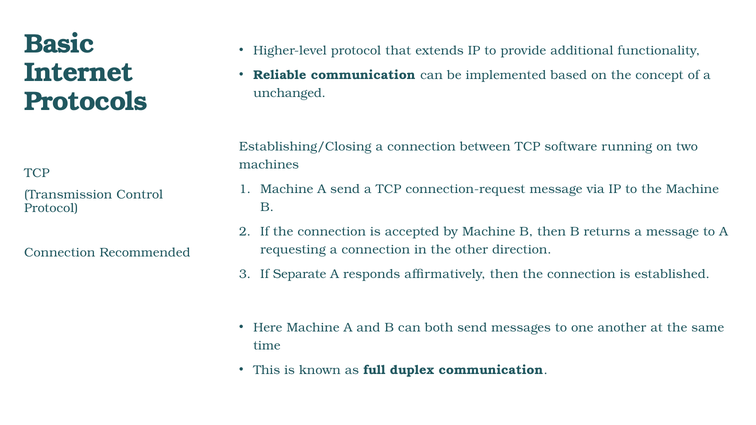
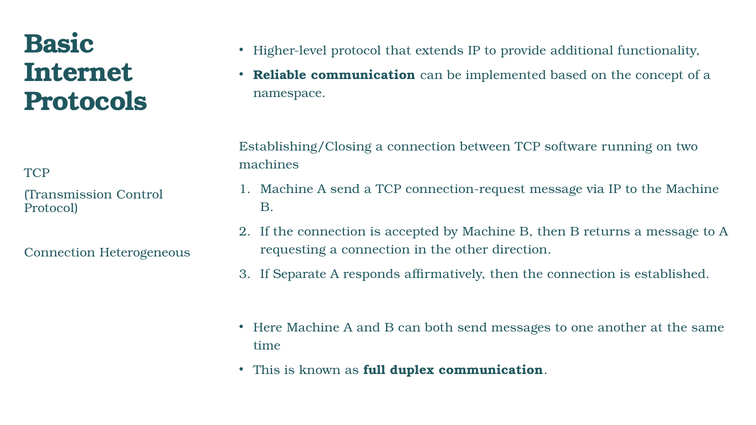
unchanged: unchanged -> namespace
Recommended: Recommended -> Heterogeneous
